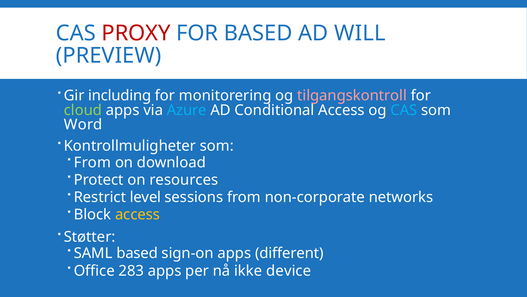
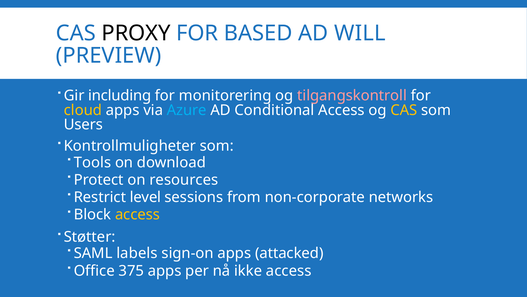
PROXY colour: red -> black
cloud colour: light green -> yellow
CAS at (404, 110) colour: light blue -> yellow
Word: Word -> Users
From at (92, 162): From -> Tools
SAML based: based -> labels
different: different -> attacked
283: 283 -> 375
ikke device: device -> access
